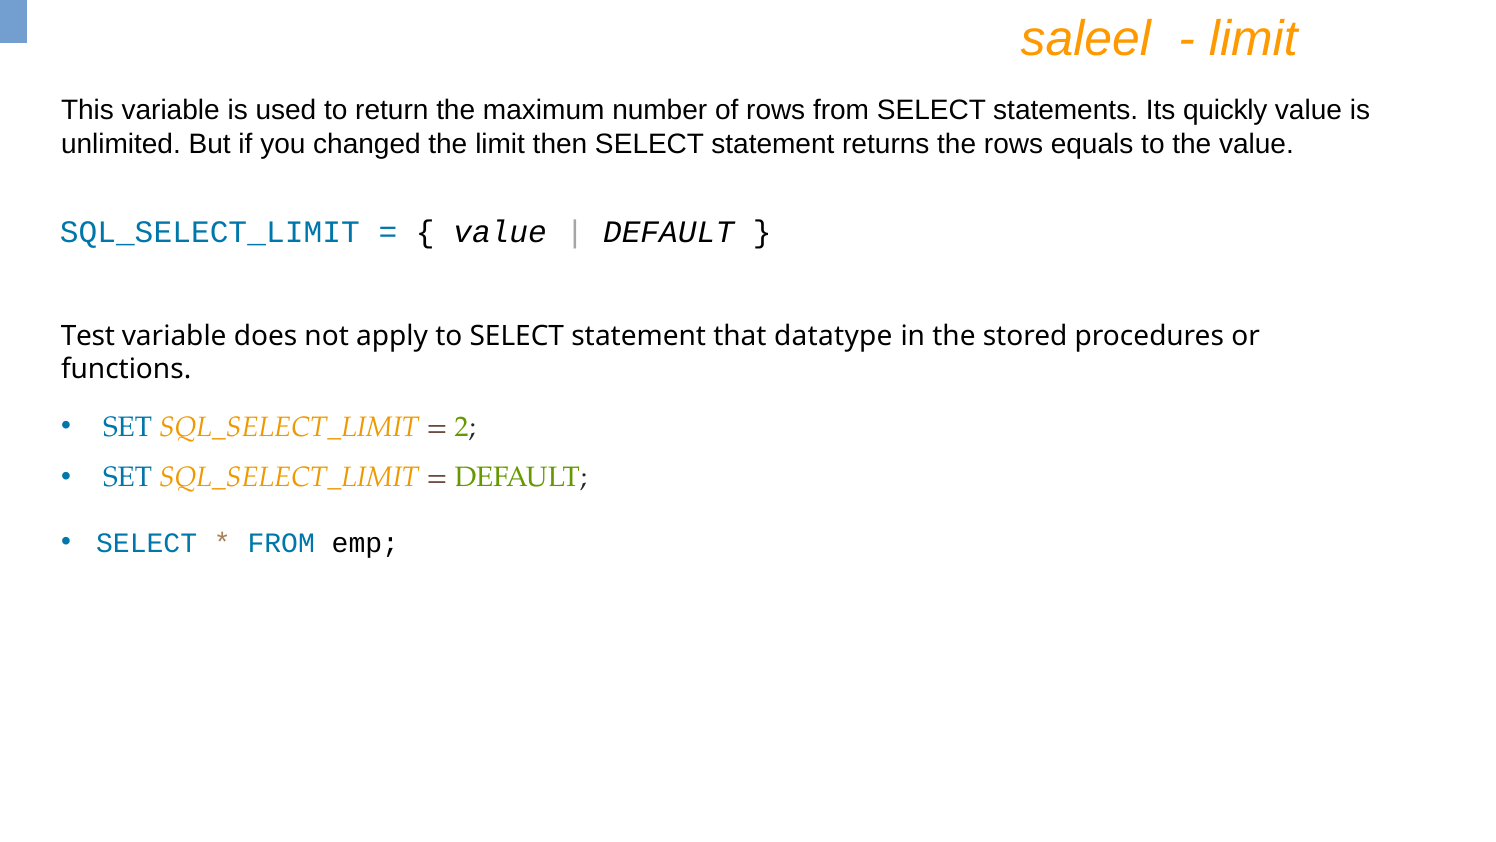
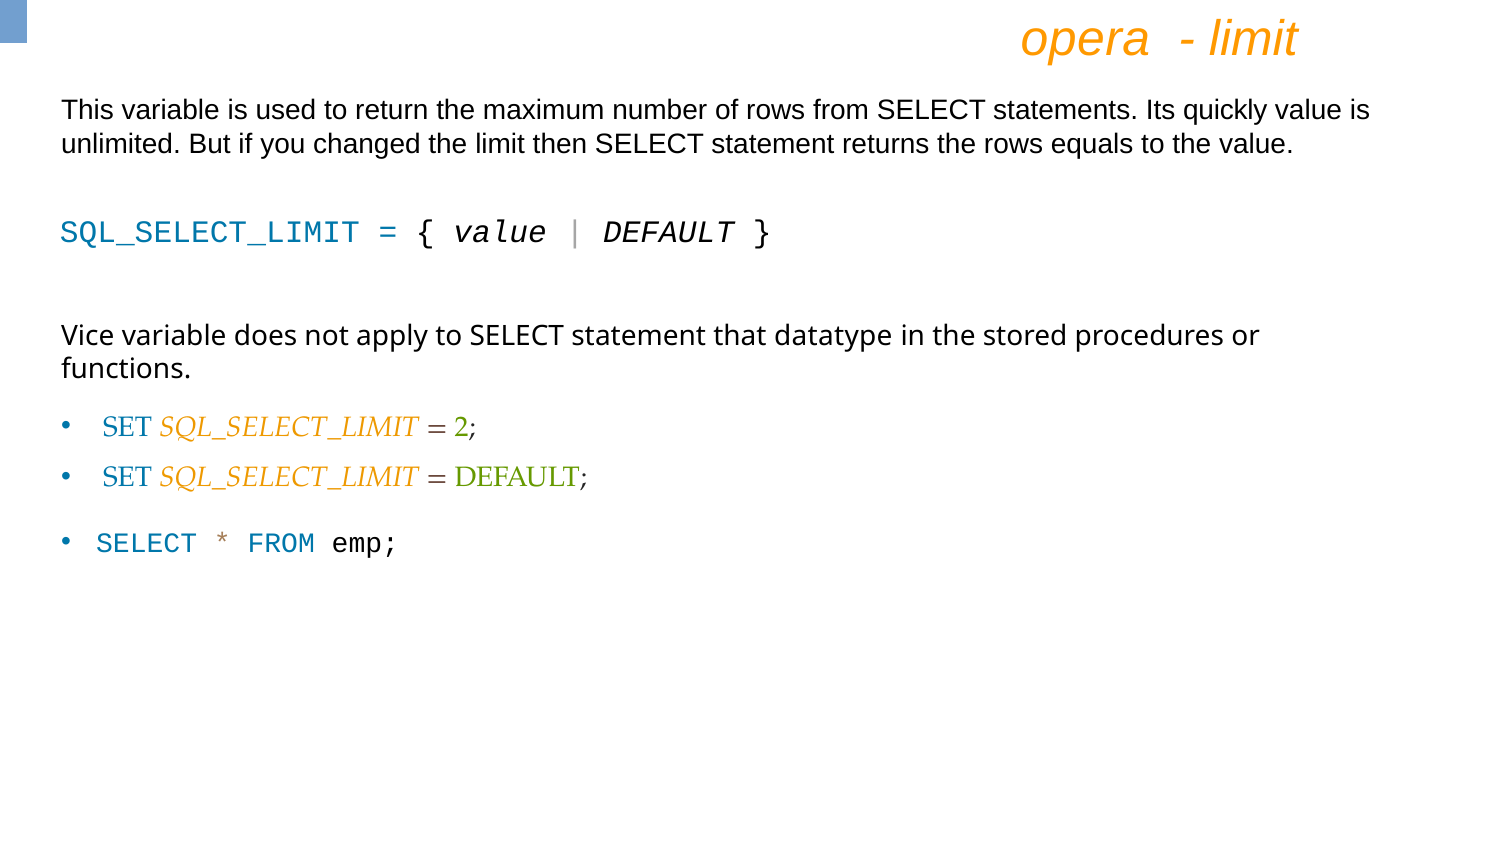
saleel: saleel -> opera
Test: Test -> Vice
